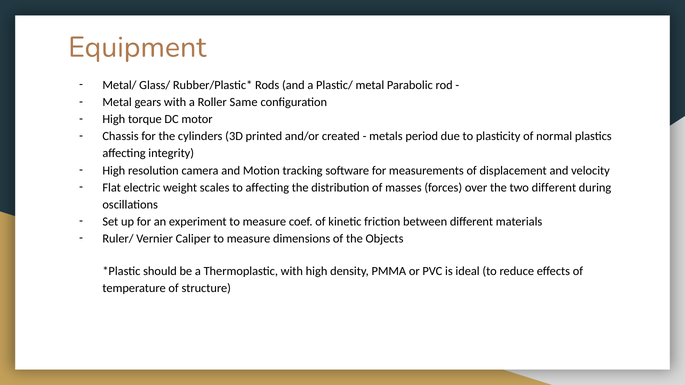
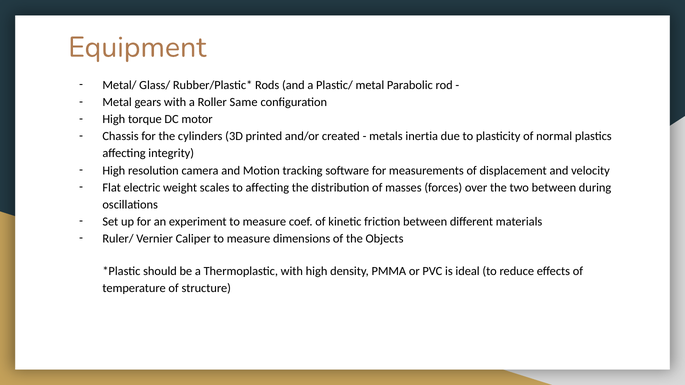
period: period -> inertia
two different: different -> between
